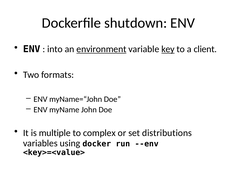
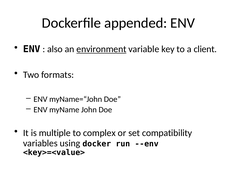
shutdown: shutdown -> appended
into: into -> also
key underline: present -> none
distributions: distributions -> compatibility
